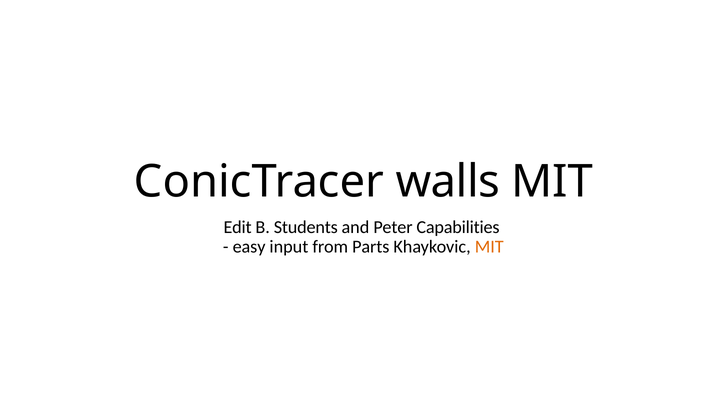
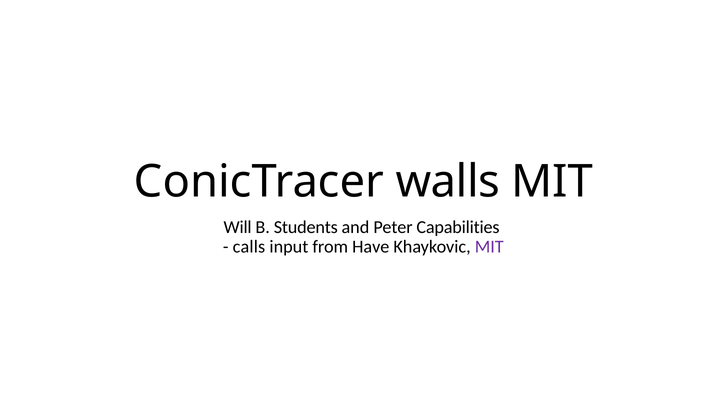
Edit: Edit -> Will
easy: easy -> calls
Parts: Parts -> Have
MIT at (489, 247) colour: orange -> purple
